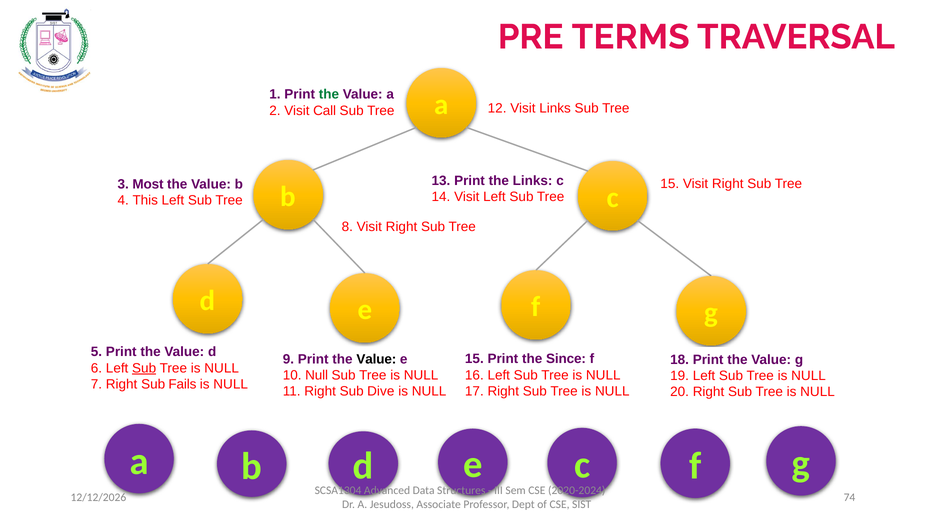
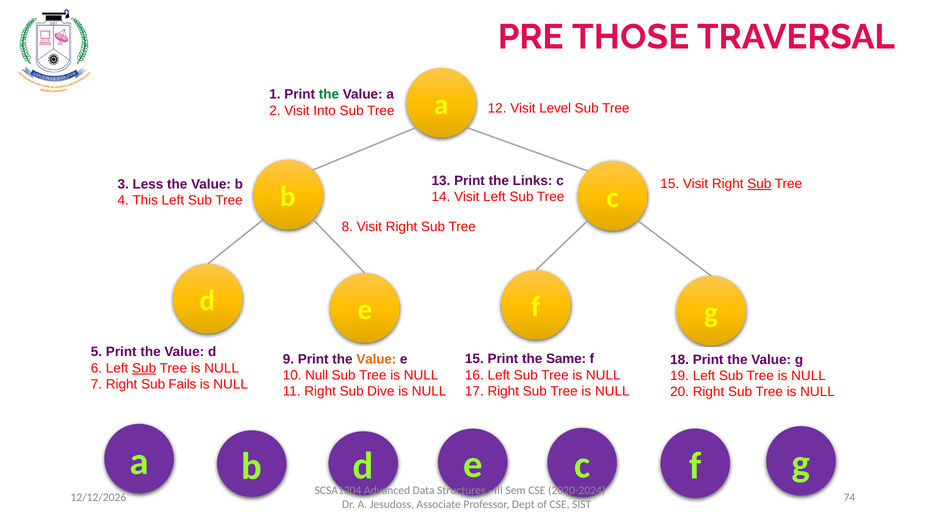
TERMS: TERMS -> THOSE
Visit Links: Links -> Level
Call: Call -> Into
Sub at (759, 184) underline: none -> present
Most: Most -> Less
Since: Since -> Same
Value at (376, 359) colour: black -> orange
